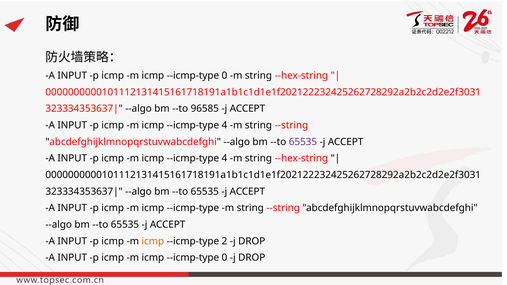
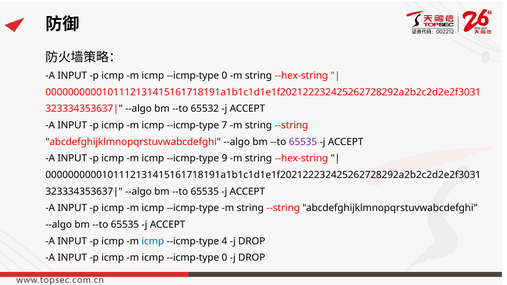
96585: 96585 -> 65532
4 at (224, 125): 4 -> 7
4 at (224, 158): 4 -> 9
icmp at (153, 241) colour: orange -> blue
2: 2 -> 4
